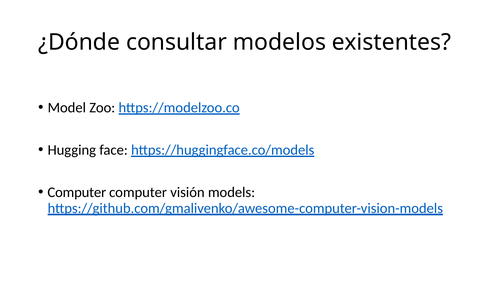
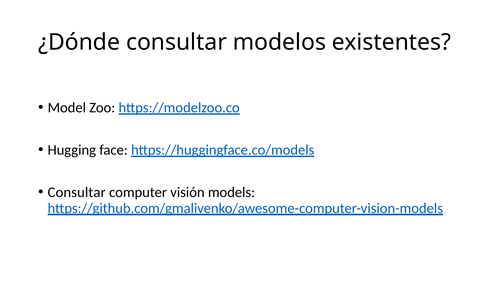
Computer at (77, 192): Computer -> Consultar
